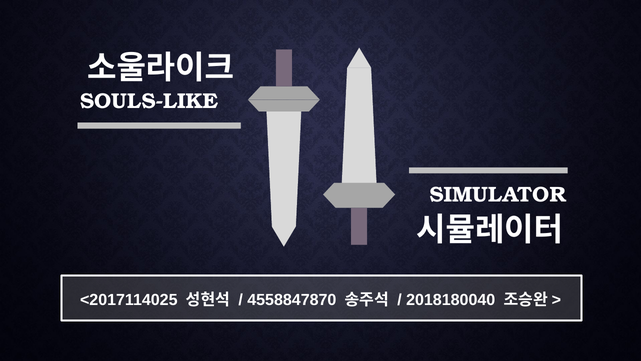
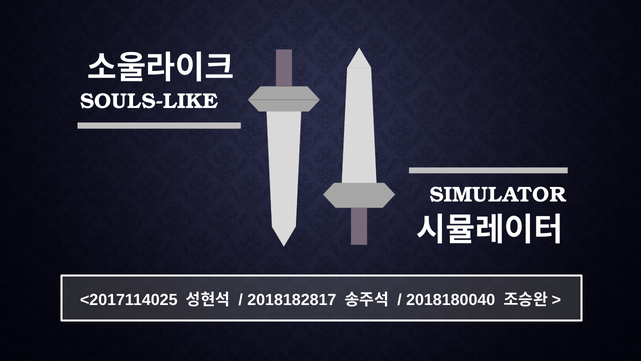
4558847870: 4558847870 -> 2018182817
